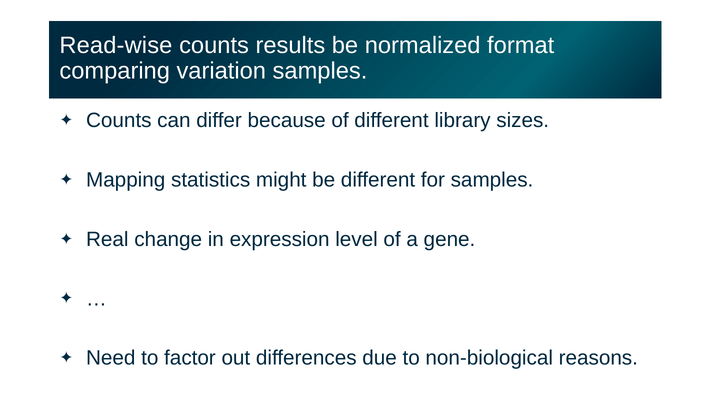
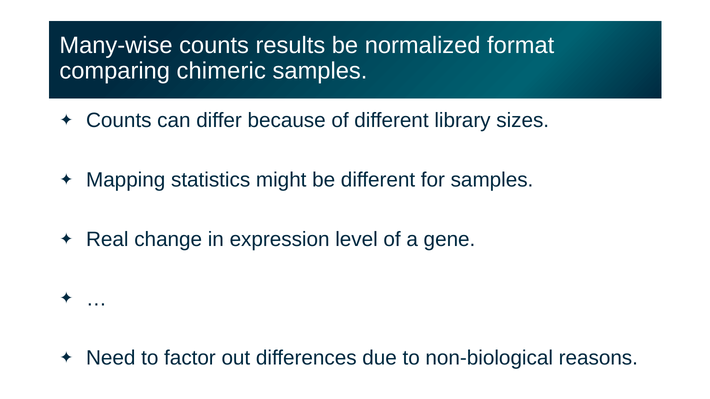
Read-wise: Read-wise -> Many-wise
variation: variation -> chimeric
